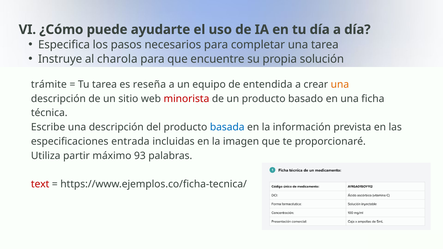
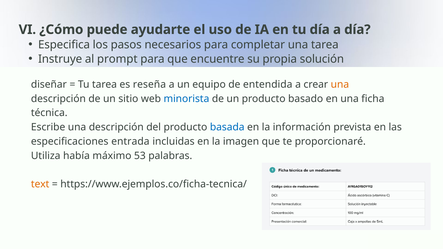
charola: charola -> prompt
trámite: trámite -> diseñar
minorista colour: red -> blue
partir: partir -> había
93: 93 -> 53
text colour: red -> orange
